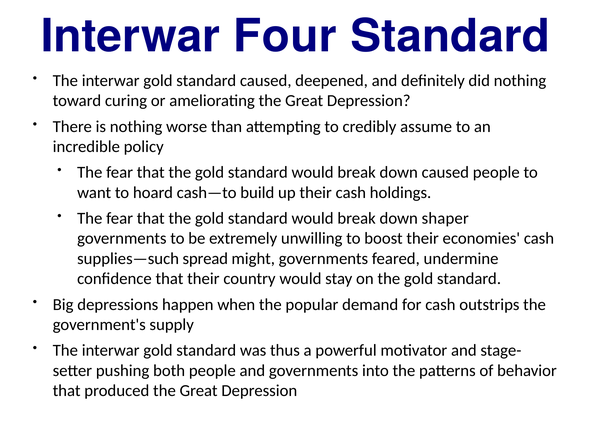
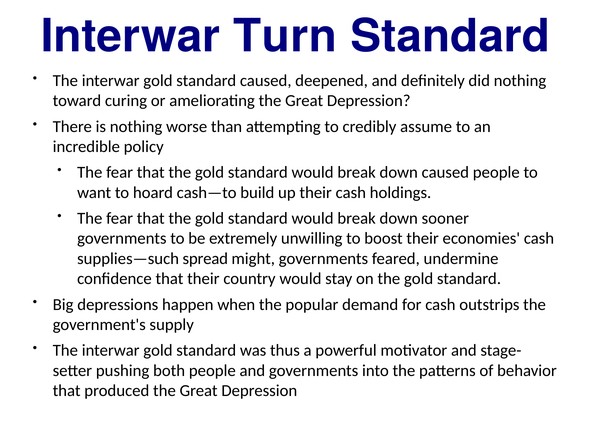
Four: Four -> Turn
shaper: shaper -> sooner
